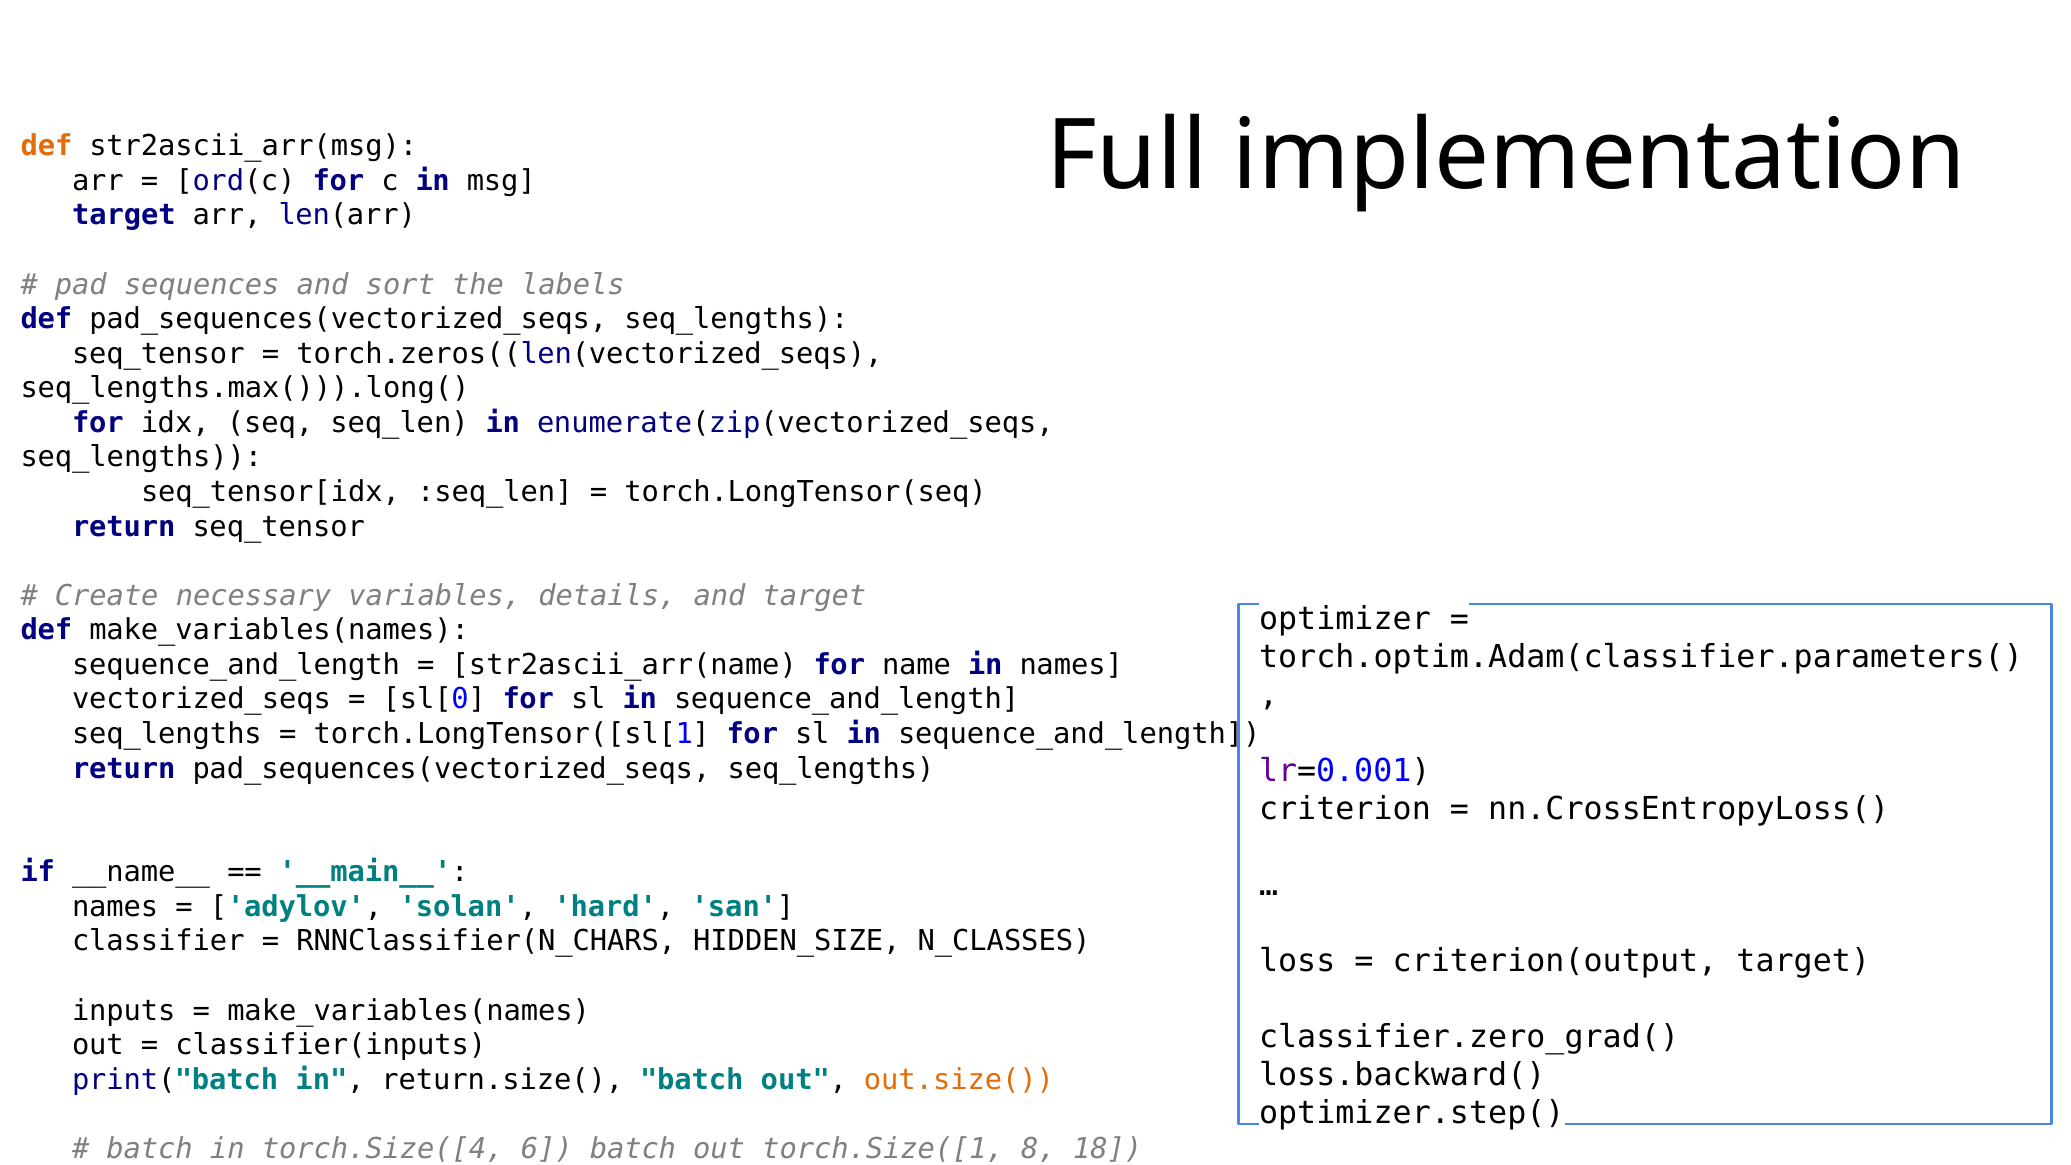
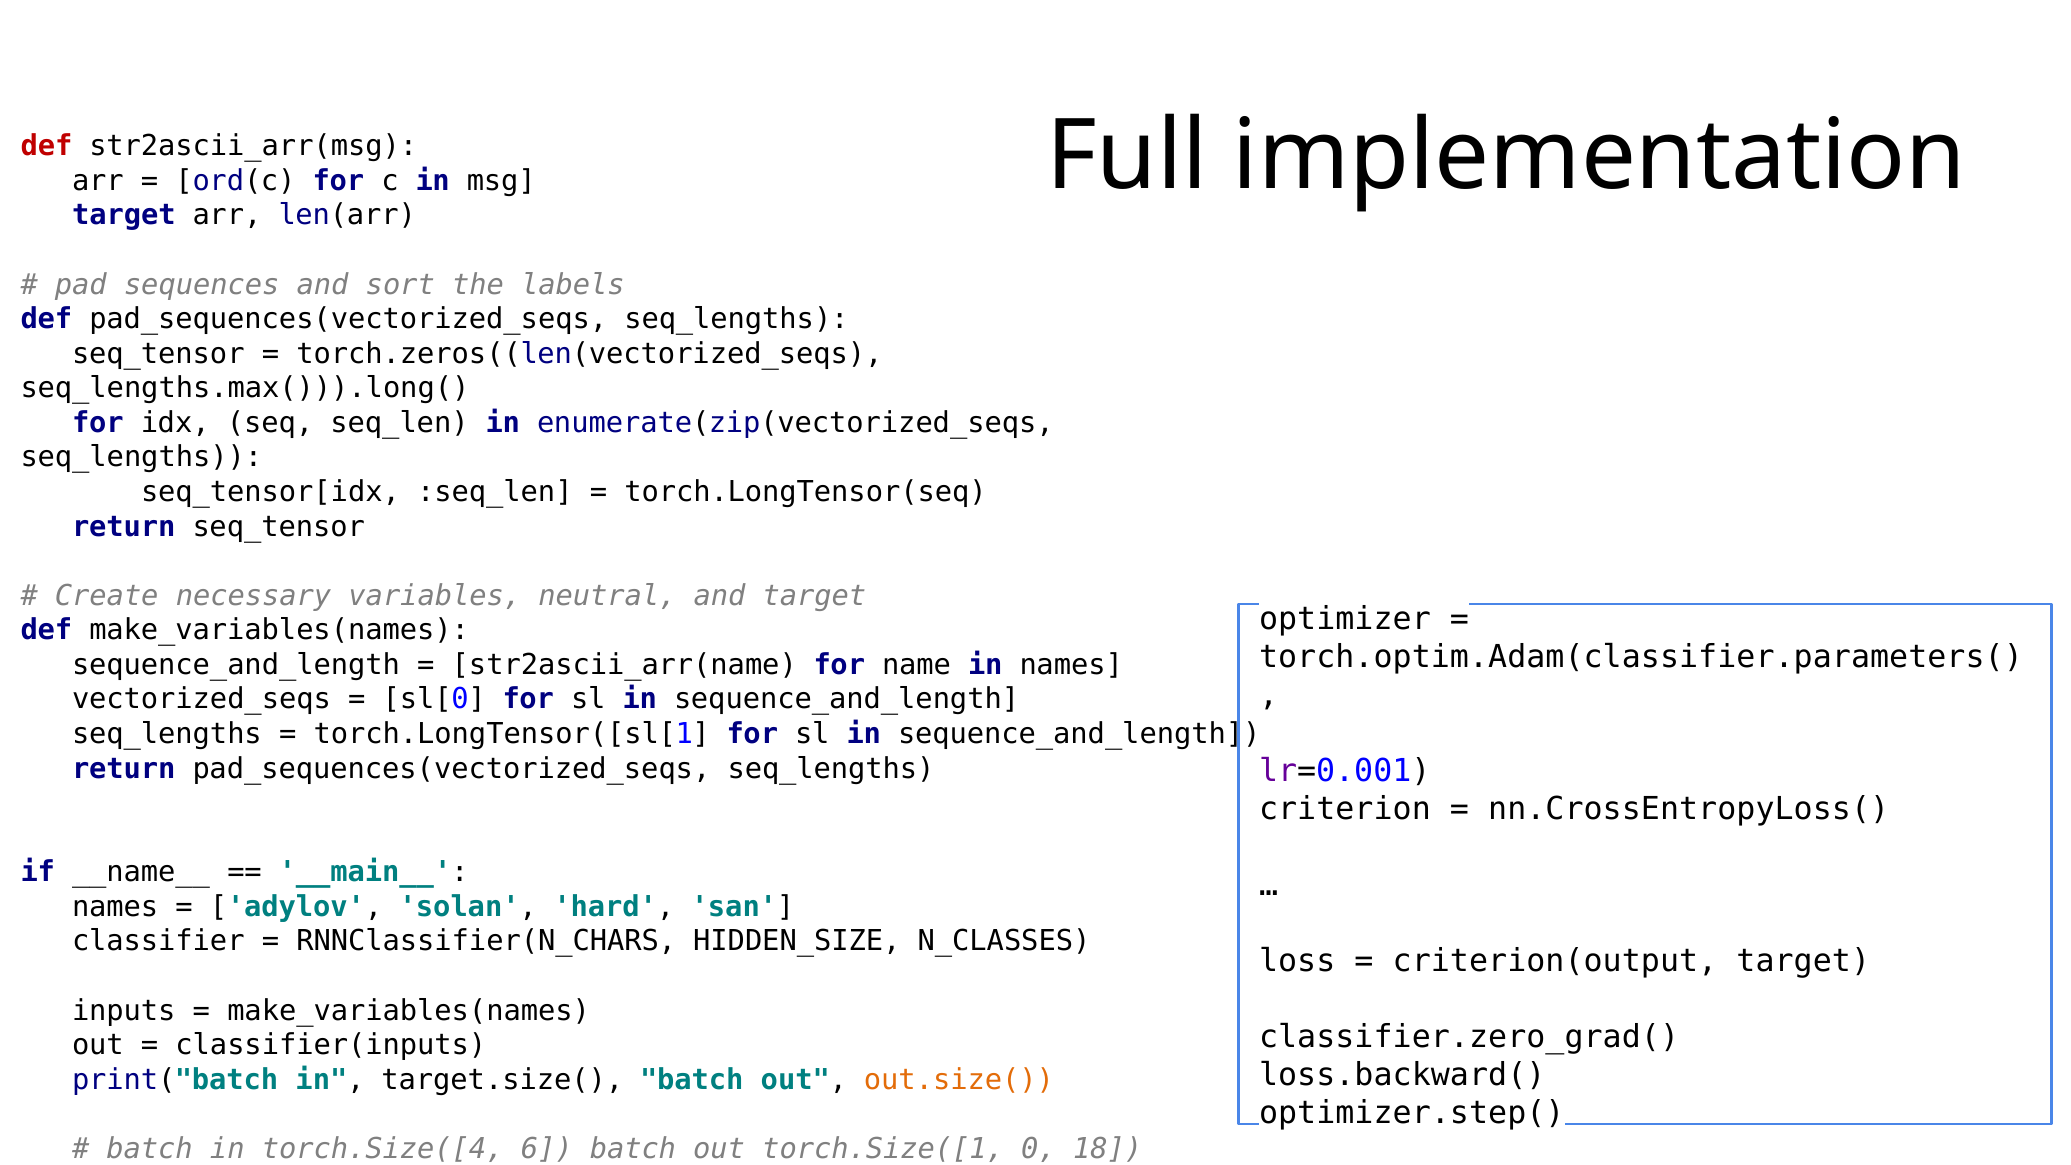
def at (47, 146) colour: orange -> red
details: details -> neutral
return.size(: return.size( -> target.size(
8: 8 -> 0
